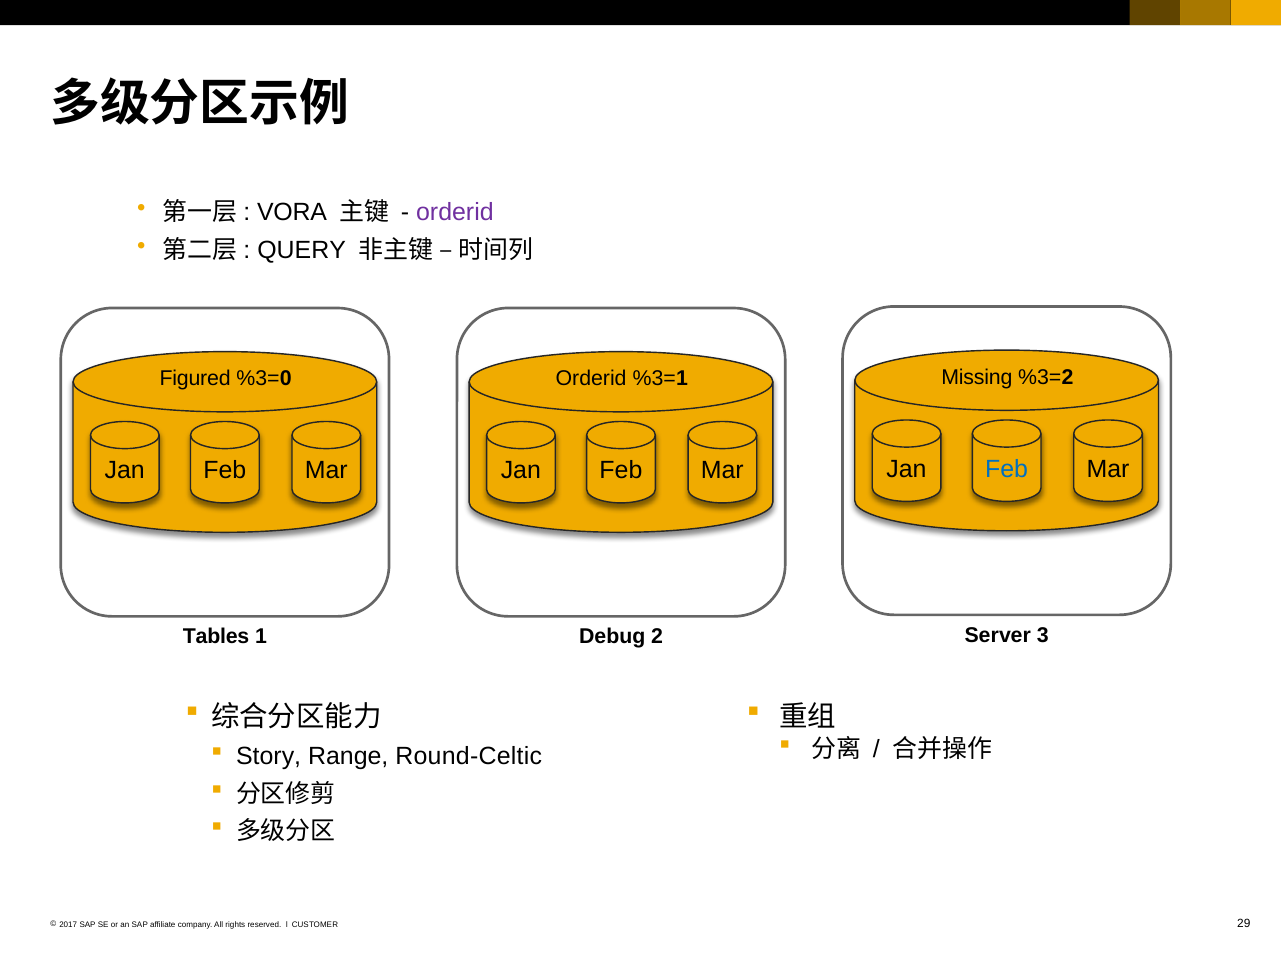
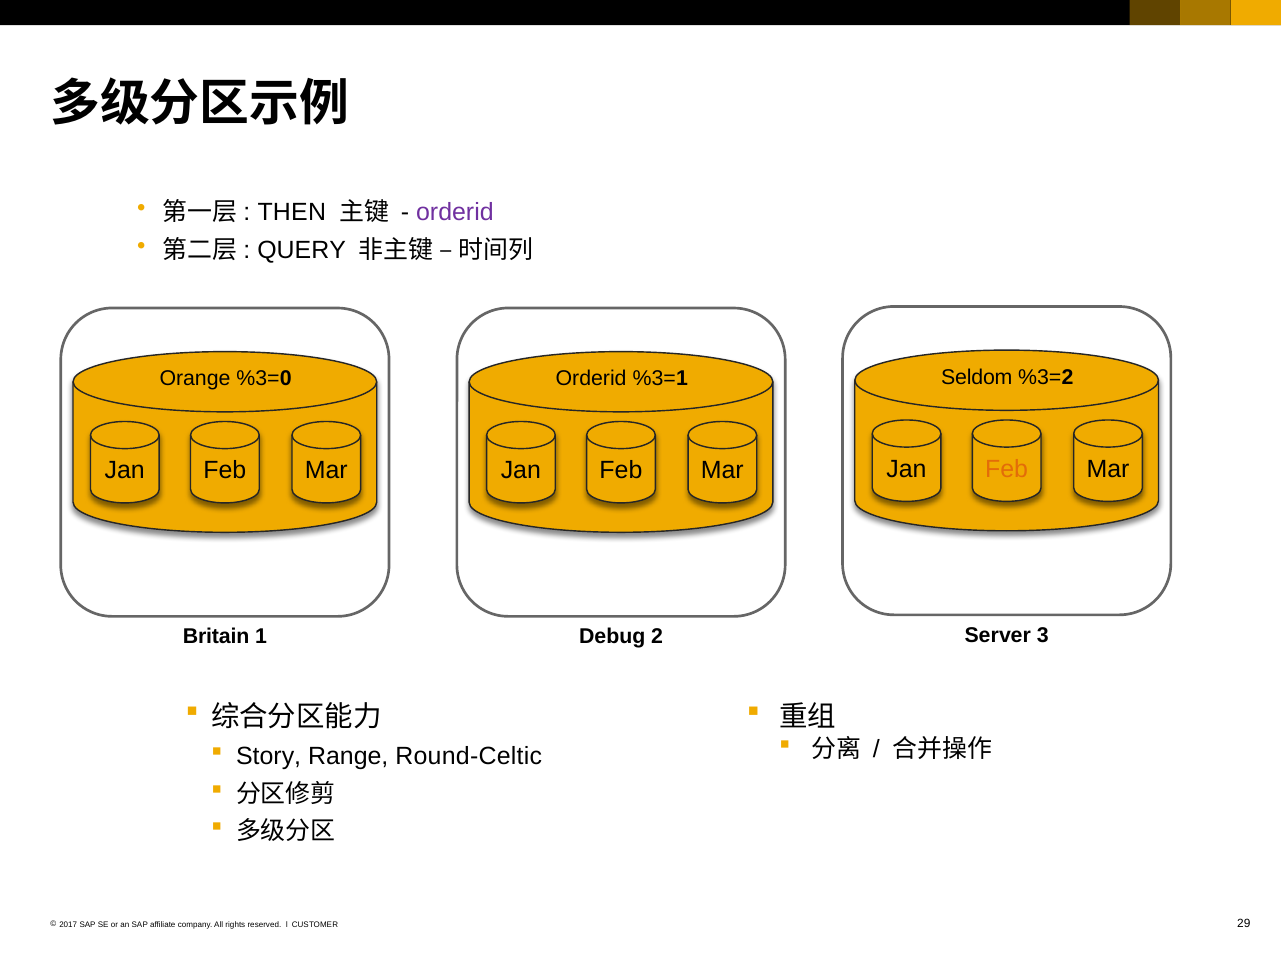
VORA: VORA -> THEN
Missing: Missing -> Seldom
Figured: Figured -> Orange
Feb at (1007, 469) colour: blue -> orange
Tables: Tables -> Britain
